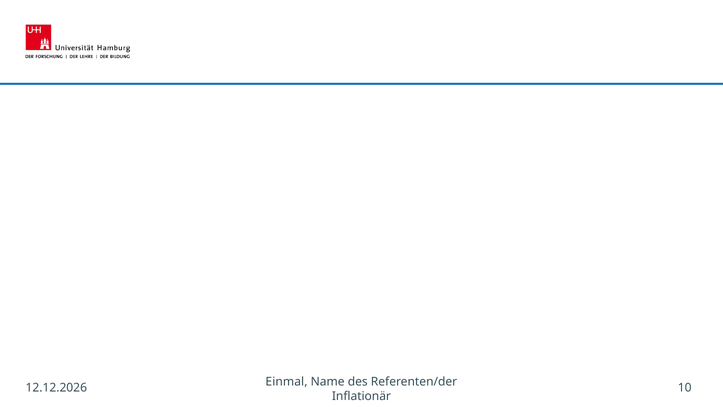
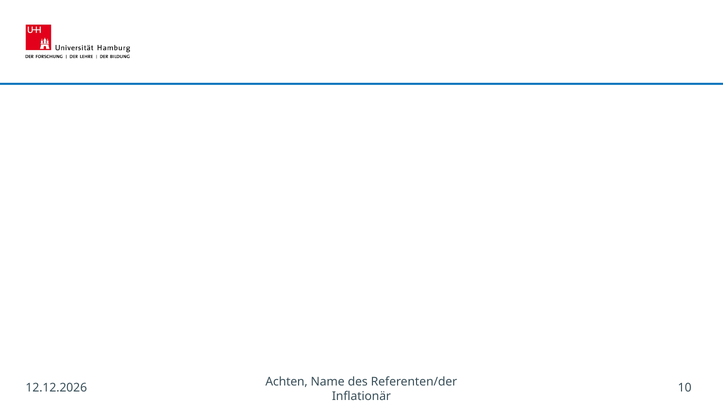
Einmal: Einmal -> Achten
